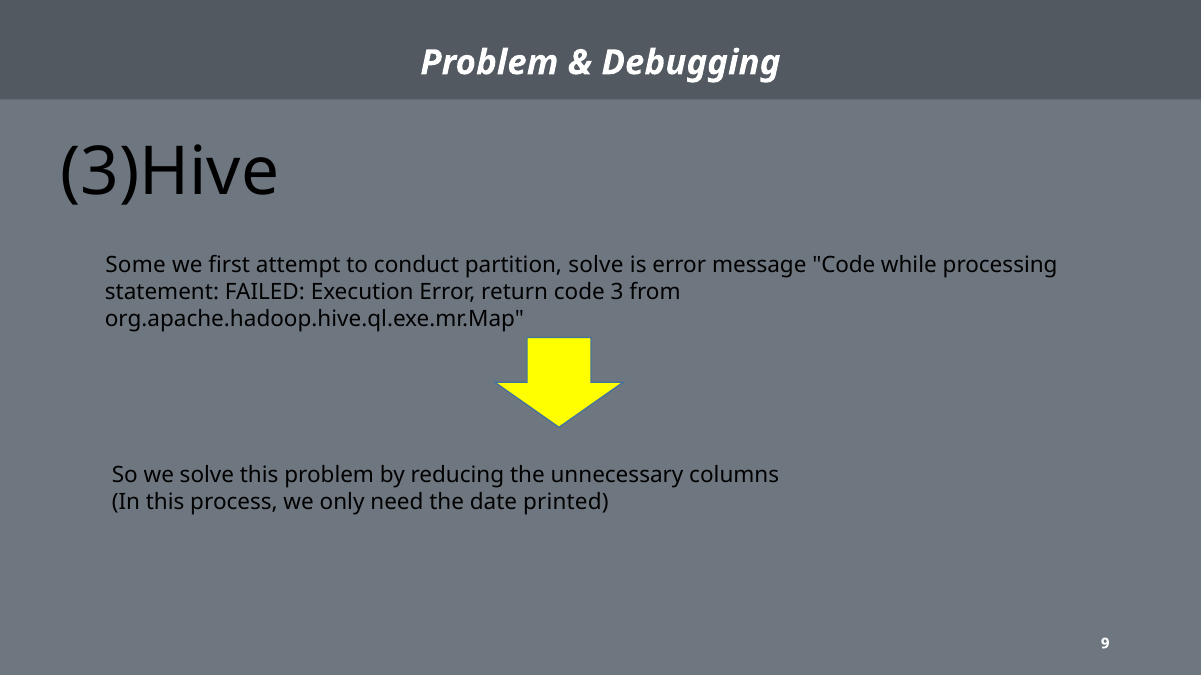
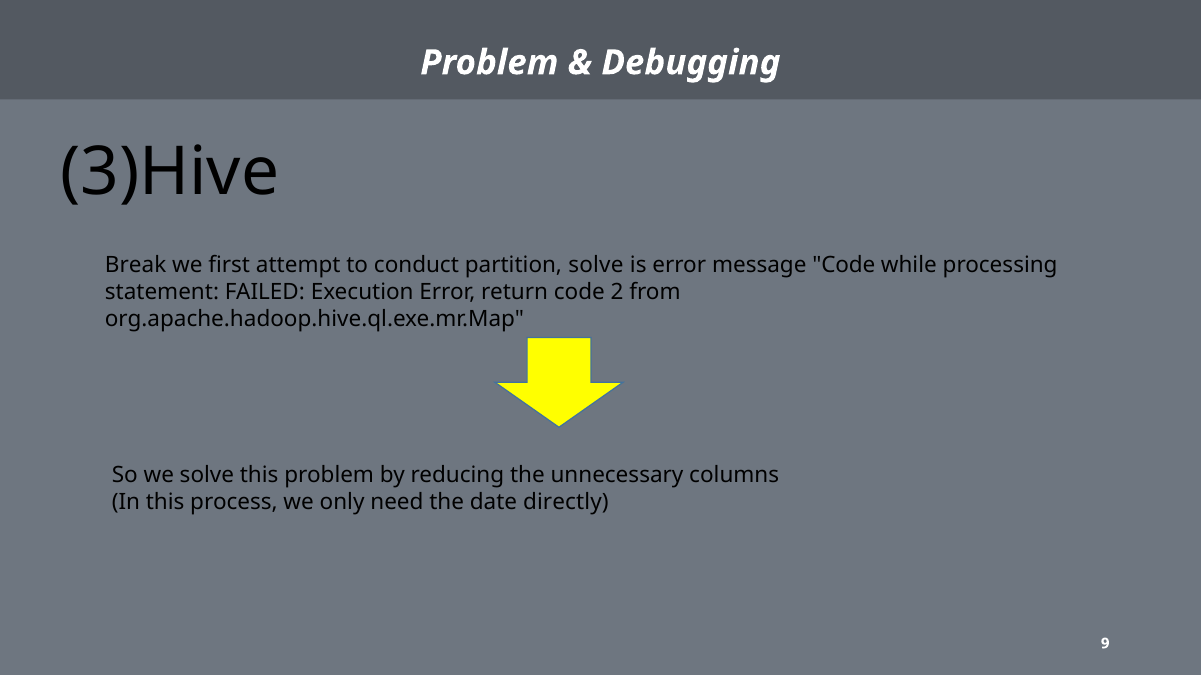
Some: Some -> Break
3: 3 -> 2
printed: printed -> directly
